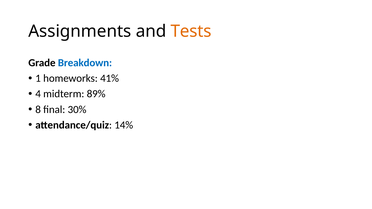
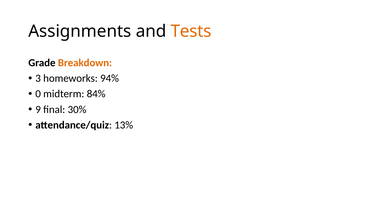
Breakdown colour: blue -> orange
1: 1 -> 3
41%: 41% -> 94%
4: 4 -> 0
89%: 89% -> 84%
8: 8 -> 9
14%: 14% -> 13%
